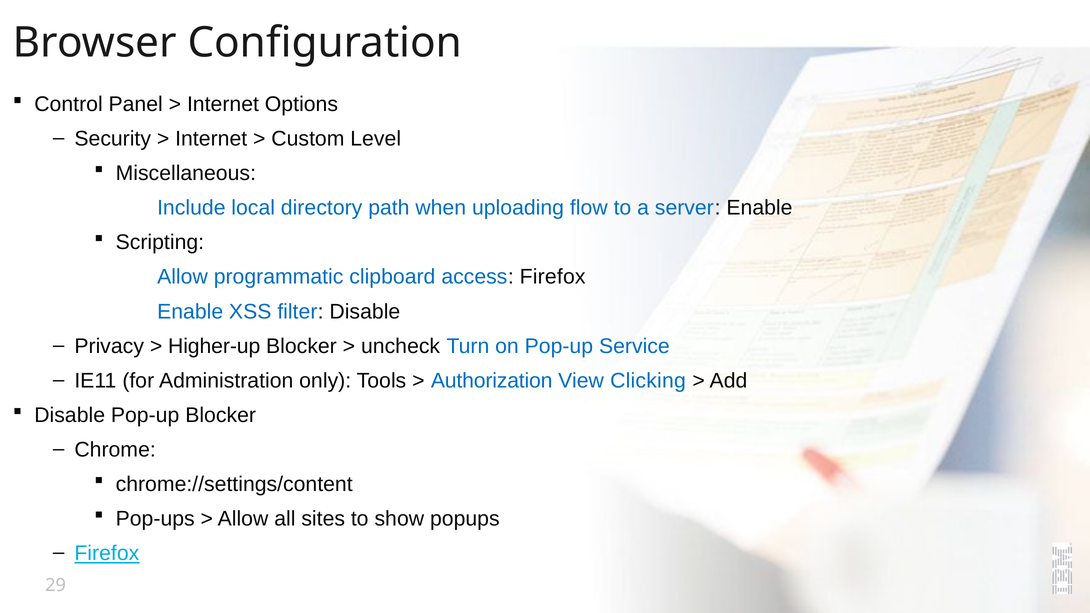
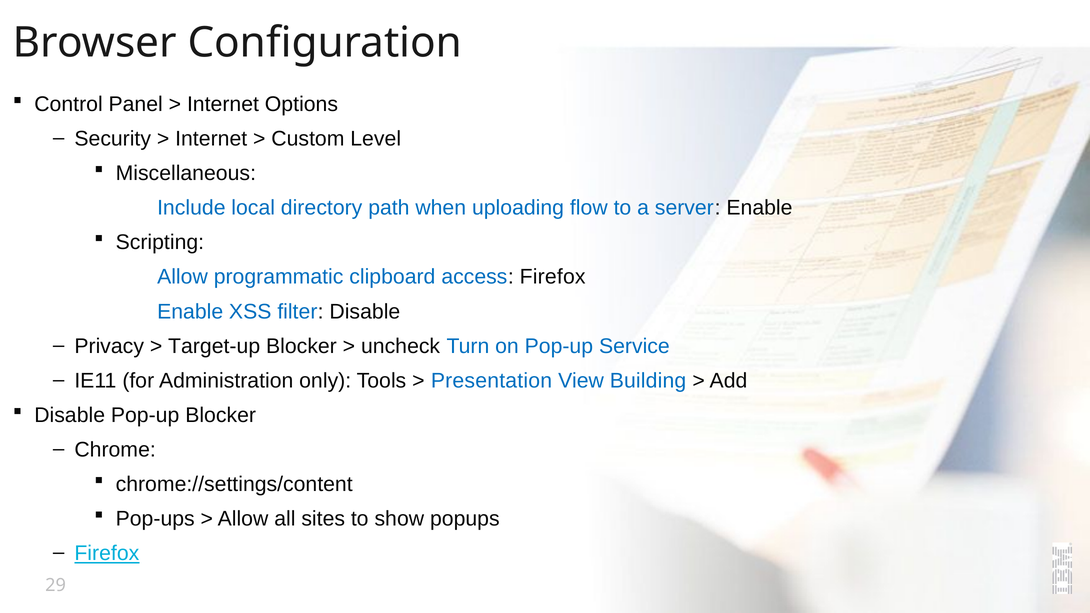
Higher-up: Higher-up -> Target-up
Authorization: Authorization -> Presentation
Clicking: Clicking -> Building
